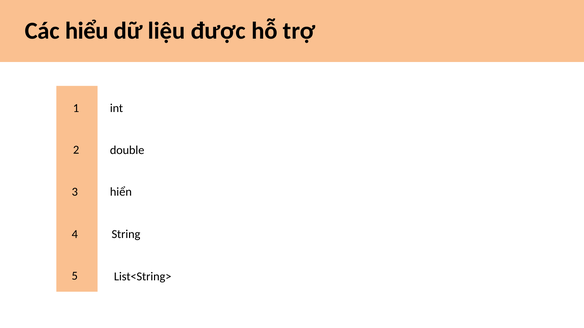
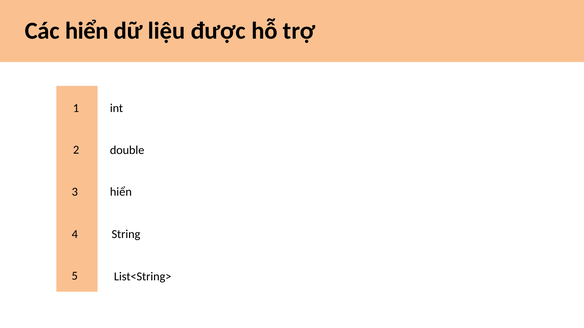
Các hiểu: hiểu -> hiển
